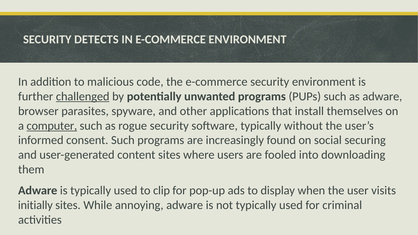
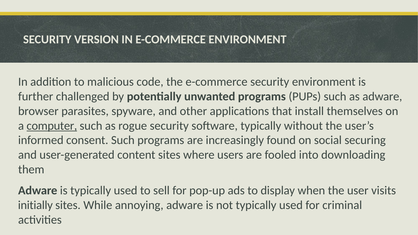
DETECTS: DETECTS -> VERSION
challenged underline: present -> none
clip: clip -> sell
